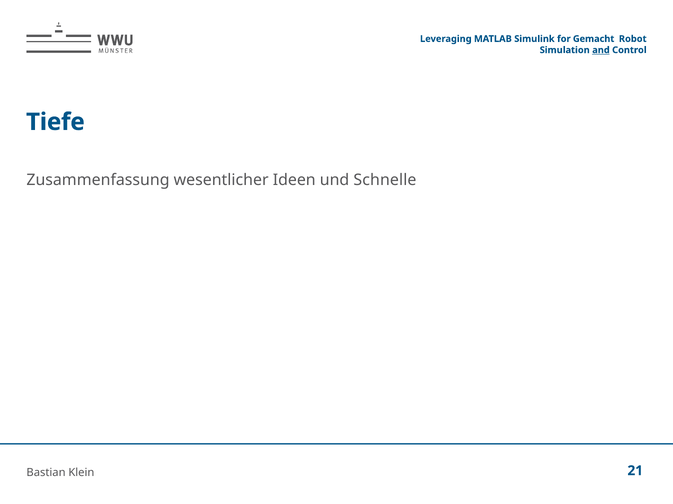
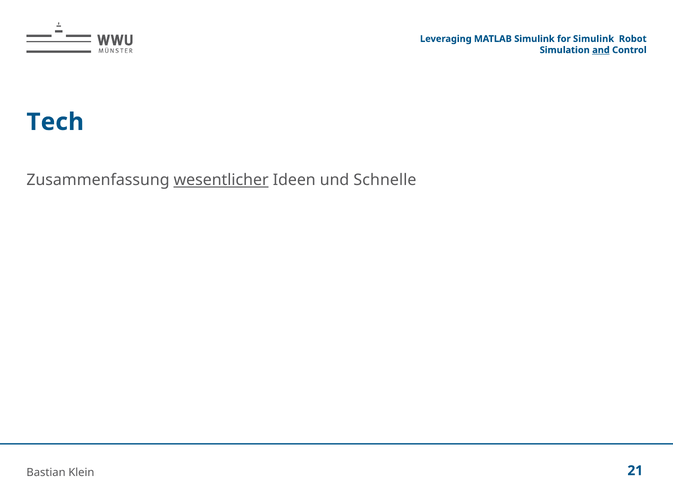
for Gemacht: Gemacht -> Simulink
Tiefe: Tiefe -> Tech
wesentlicher underline: none -> present
